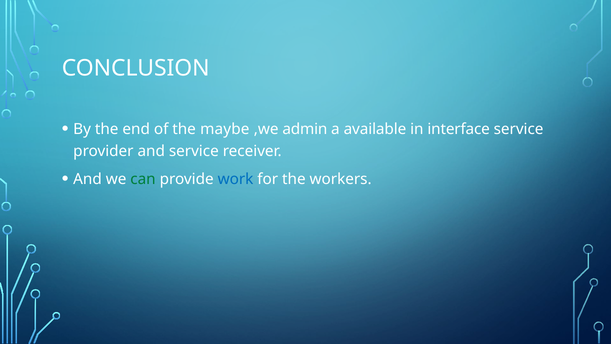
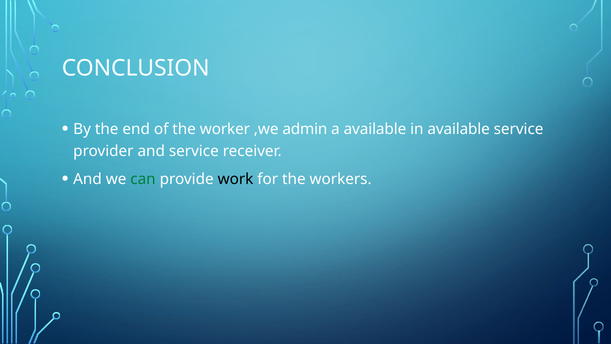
maybe: maybe -> worker
in interface: interface -> available
work colour: blue -> black
